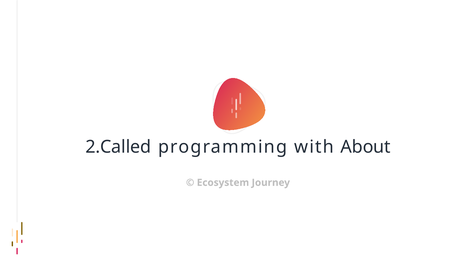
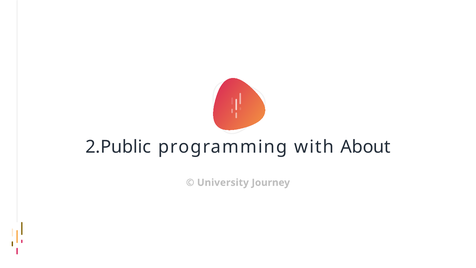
2.Called: 2.Called -> 2.Public
Ecosystem: Ecosystem -> University
